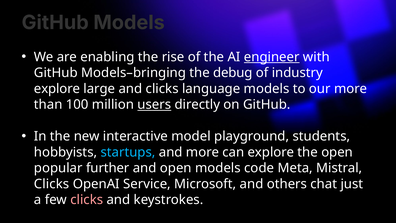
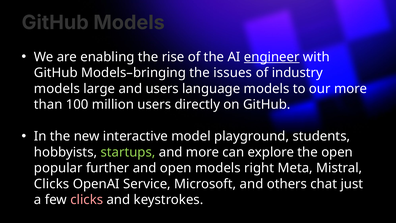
debug: debug -> issues
explore at (57, 89): explore -> models
and clicks: clicks -> users
users at (154, 104) underline: present -> none
startups colour: light blue -> light green
code: code -> right
